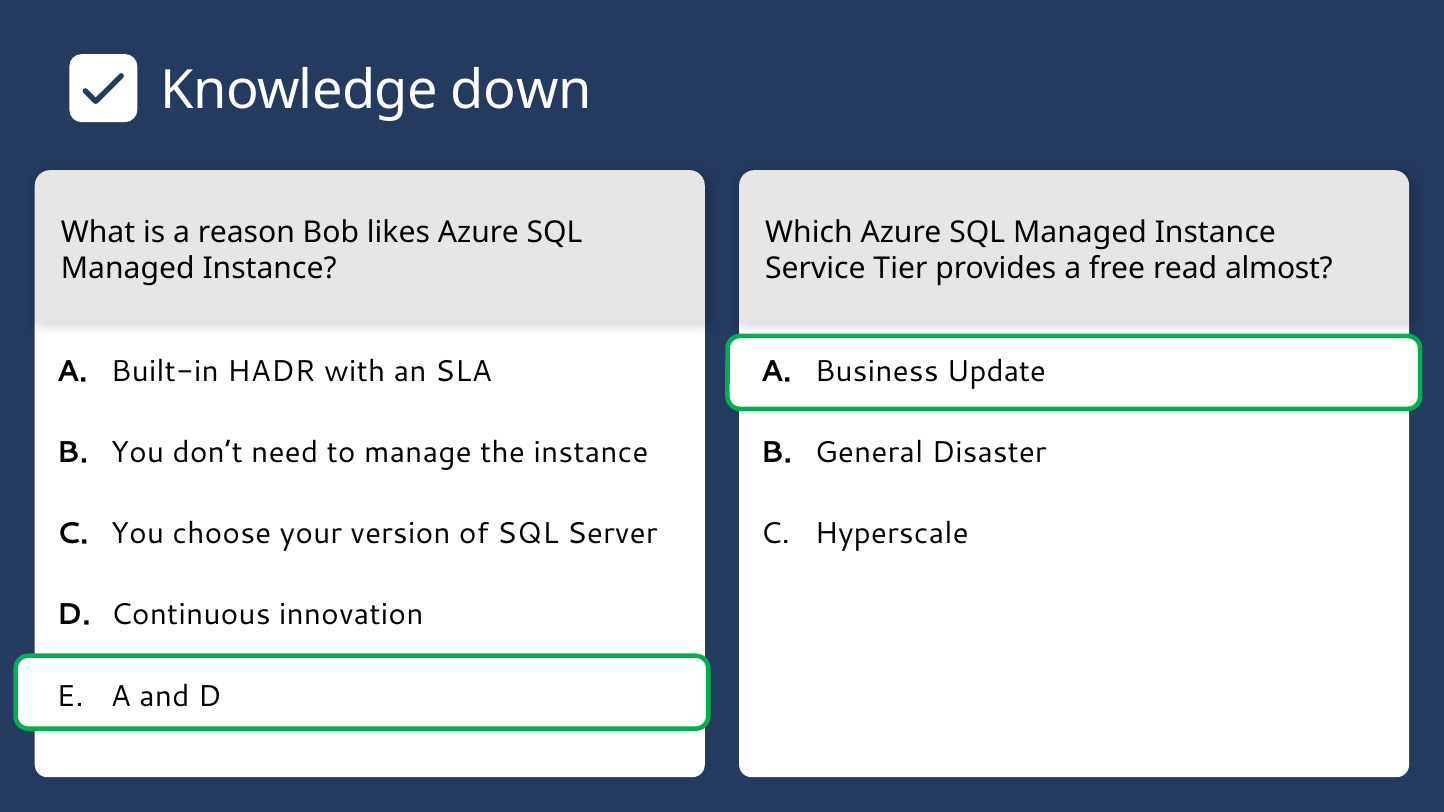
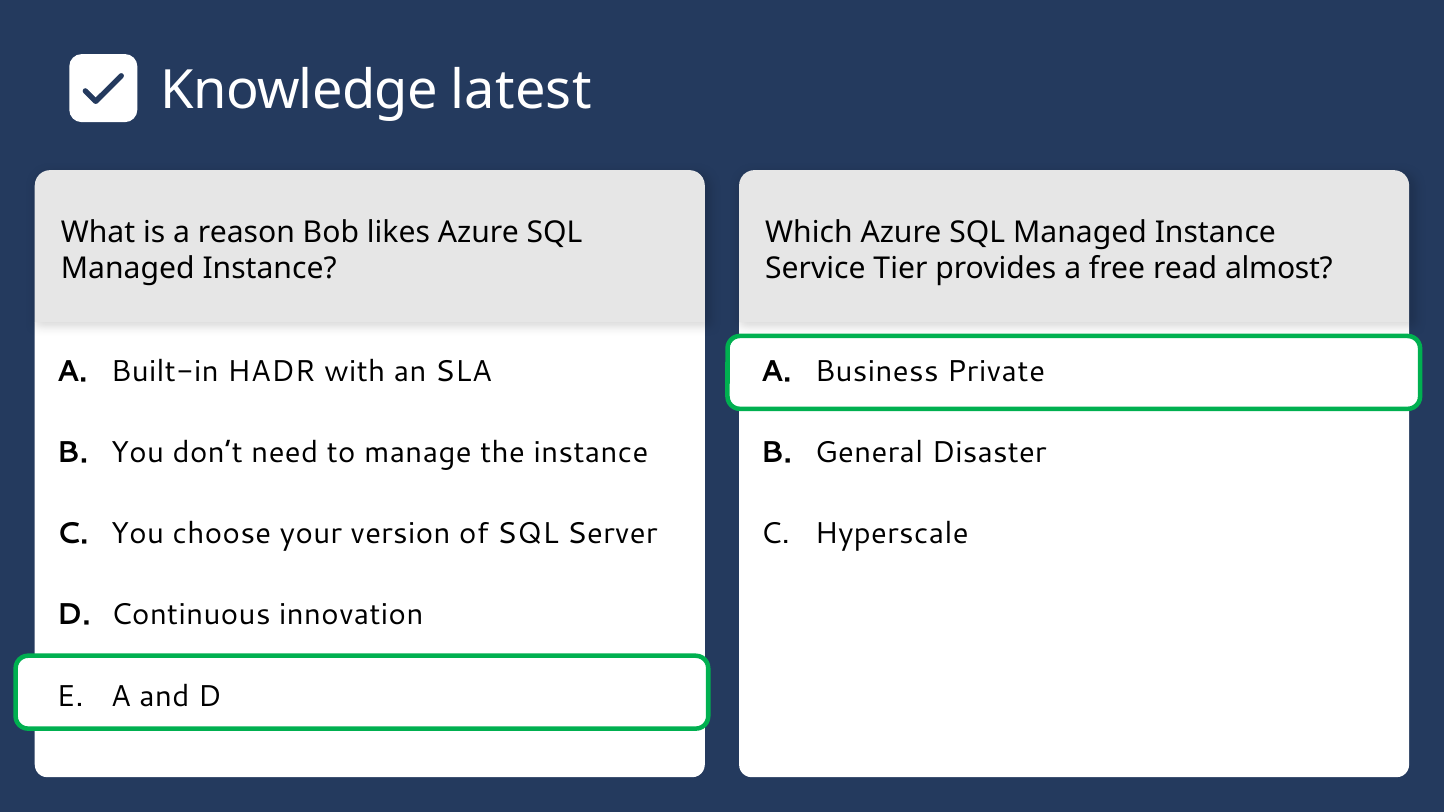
down: down -> latest
Update: Update -> Private
